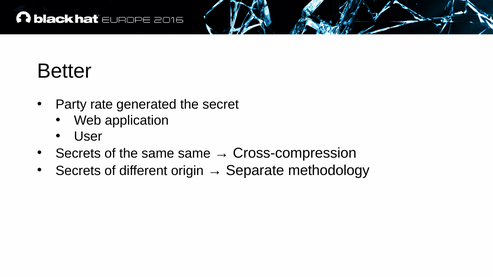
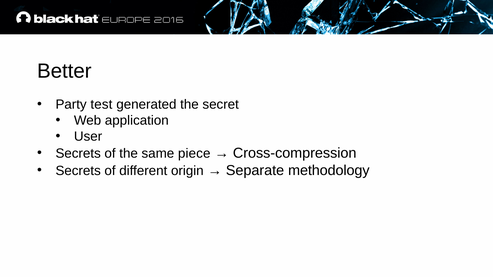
rate: rate -> test
same same: same -> piece
